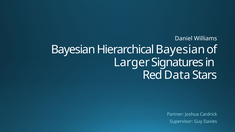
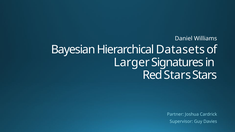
Hierarchical Bayesian: Bayesian -> Datasets
Red Data: Data -> Stars
